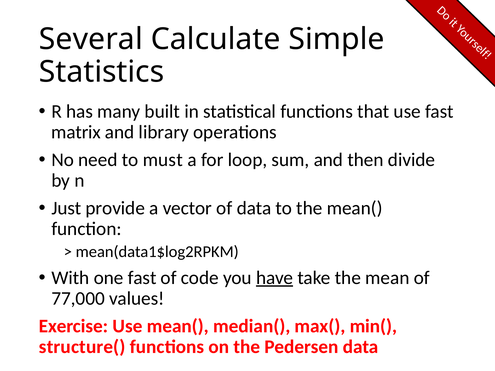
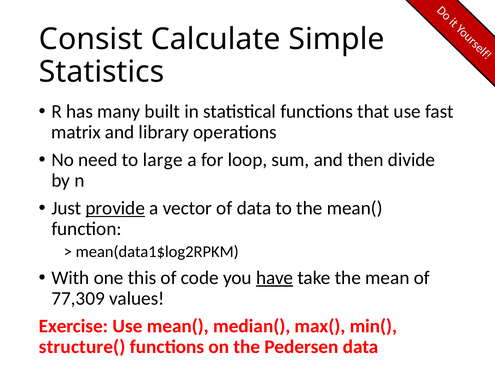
Several: Several -> Consist
must: must -> large
provide underline: none -> present
one fast: fast -> this
77,000: 77,000 -> 77,309
